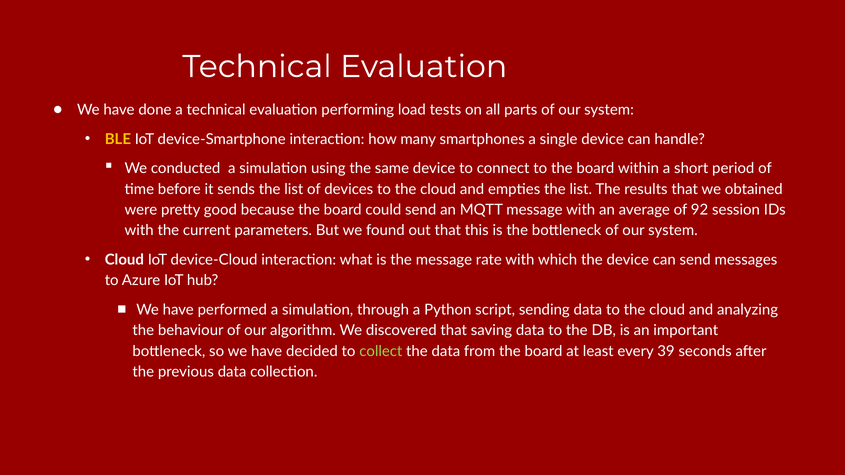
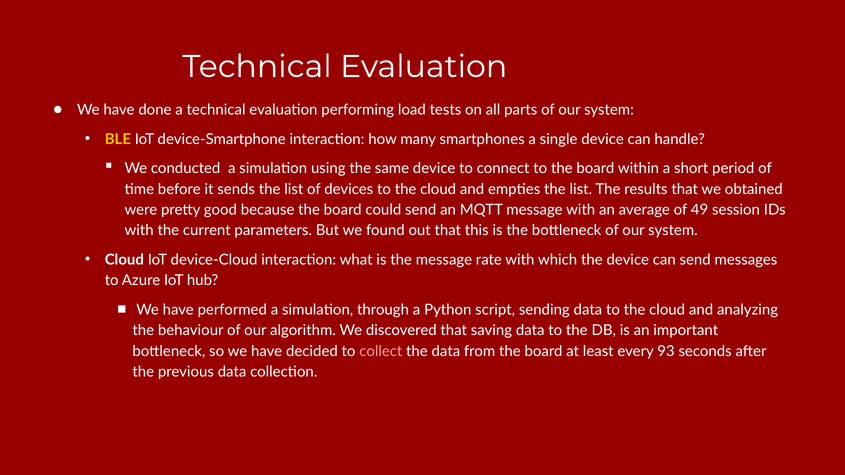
92: 92 -> 49
collect colour: light green -> pink
39: 39 -> 93
